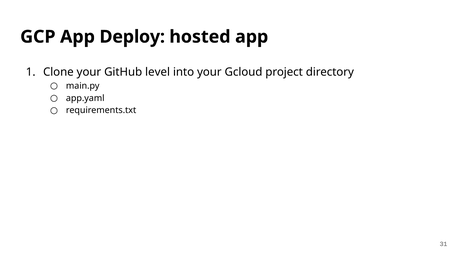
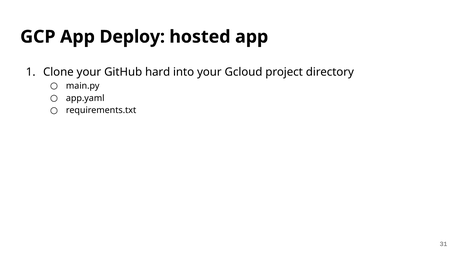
level: level -> hard
